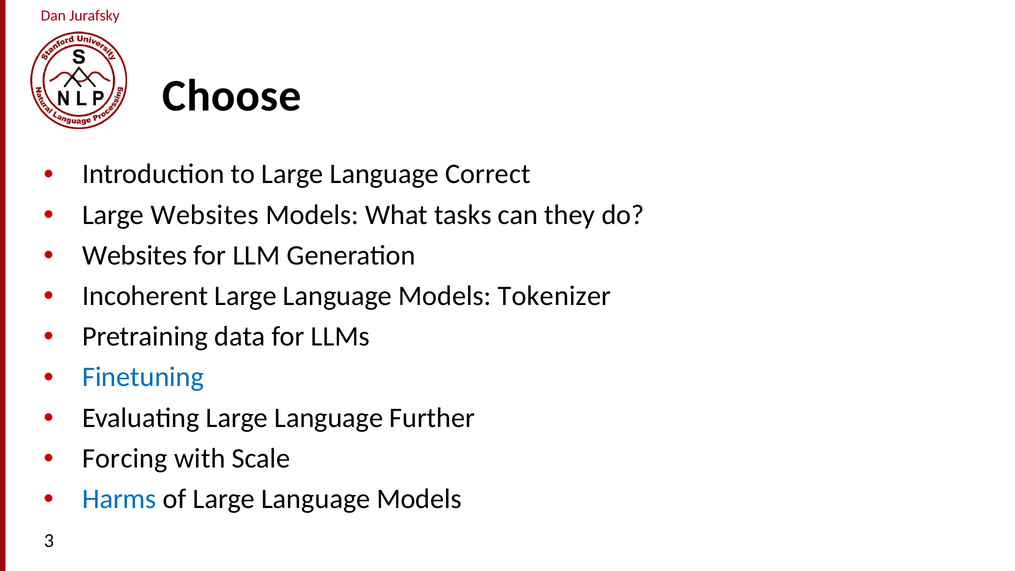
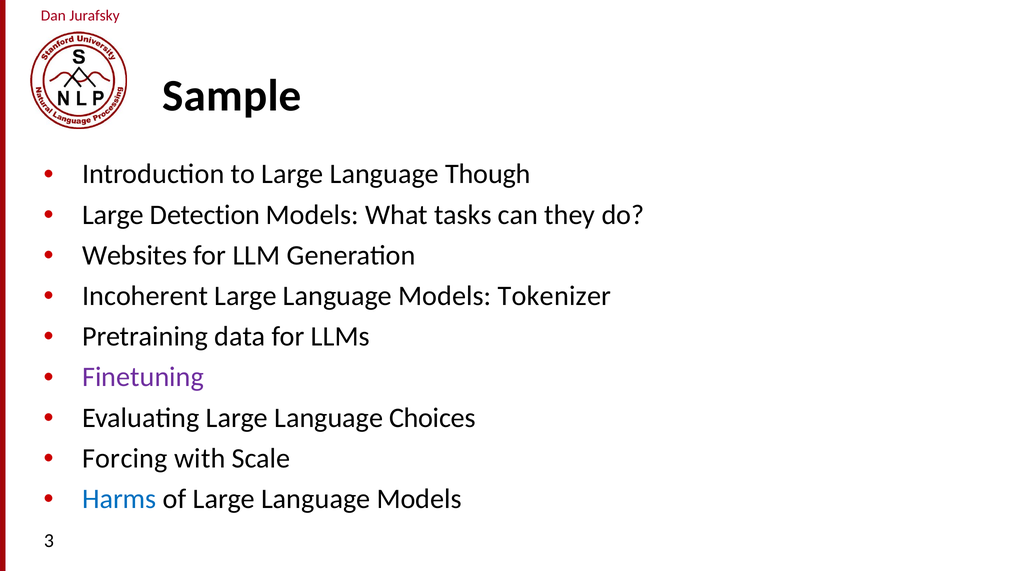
Choose: Choose -> Sample
Correct: Correct -> Though
Large Websites: Websites -> Detection
Finetuning colour: blue -> purple
Further: Further -> Choices
